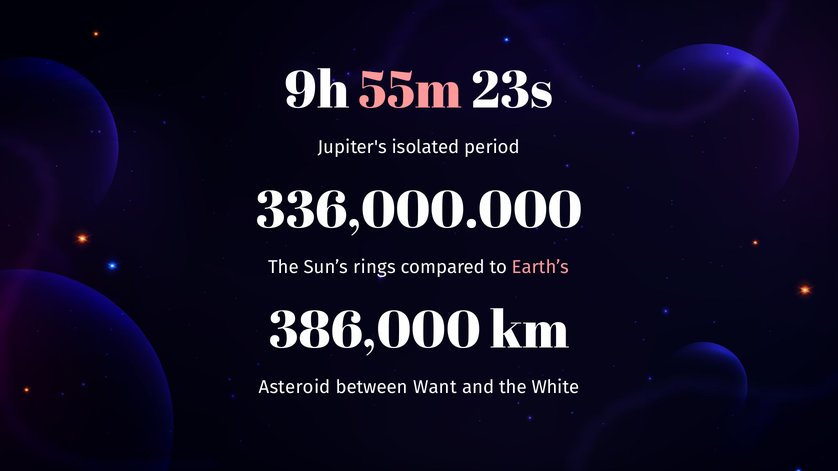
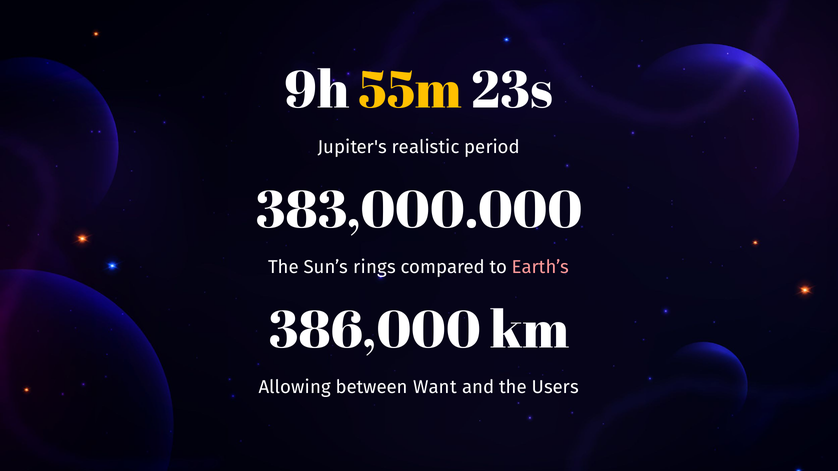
55m colour: pink -> yellow
isolated: isolated -> realistic
336,000.000: 336,000.000 -> 383,000.000
Asteroid: Asteroid -> Allowing
White: White -> Users
